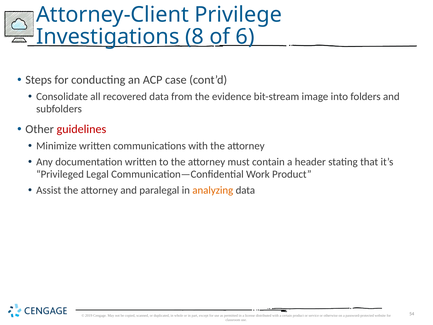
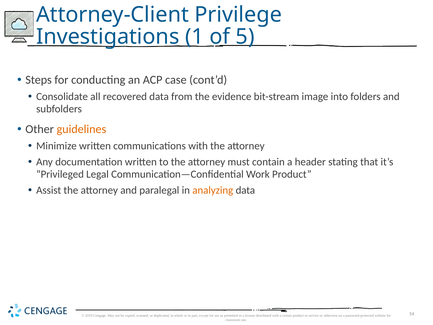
8: 8 -> 1
6: 6 -> 5
guidelines colour: red -> orange
